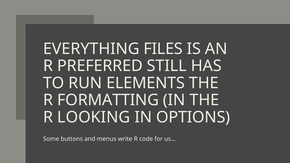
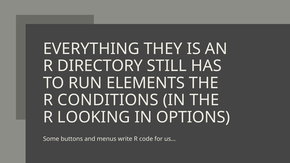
FILES: FILES -> THEY
PREFERRED: PREFERRED -> DIRECTORY
FORMATTING: FORMATTING -> CONDITIONS
